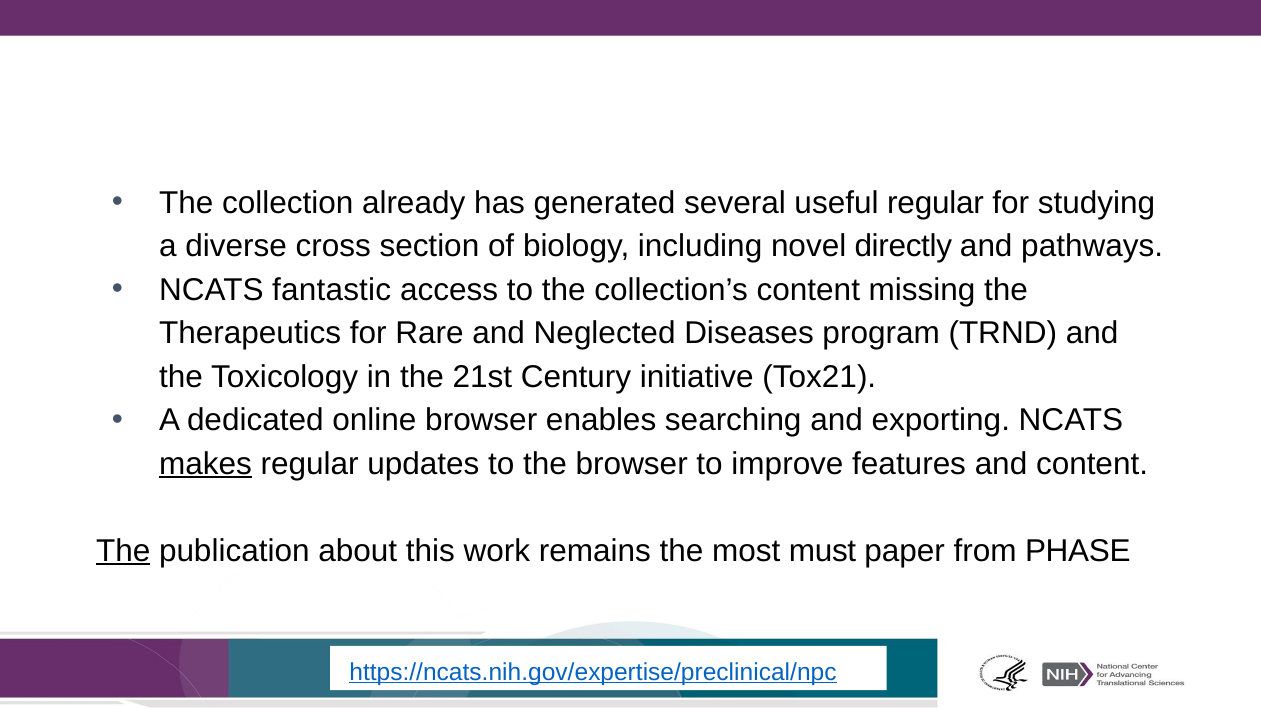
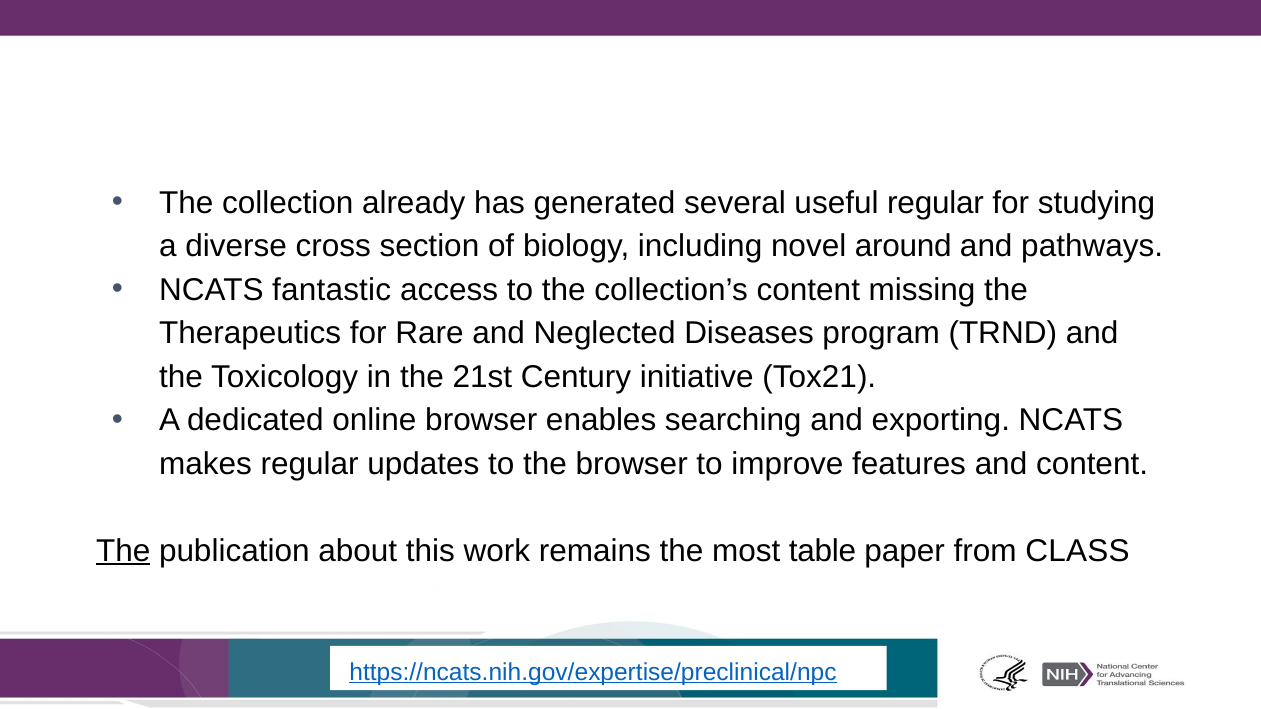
directly: directly -> around
makes underline: present -> none
must: must -> table
PHASE: PHASE -> CLASS
